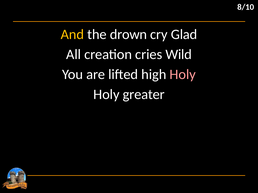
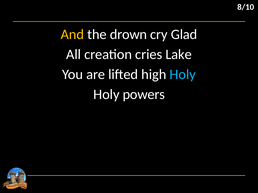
Wild: Wild -> Lake
Holy at (183, 75) colour: pink -> light blue
greater: greater -> powers
